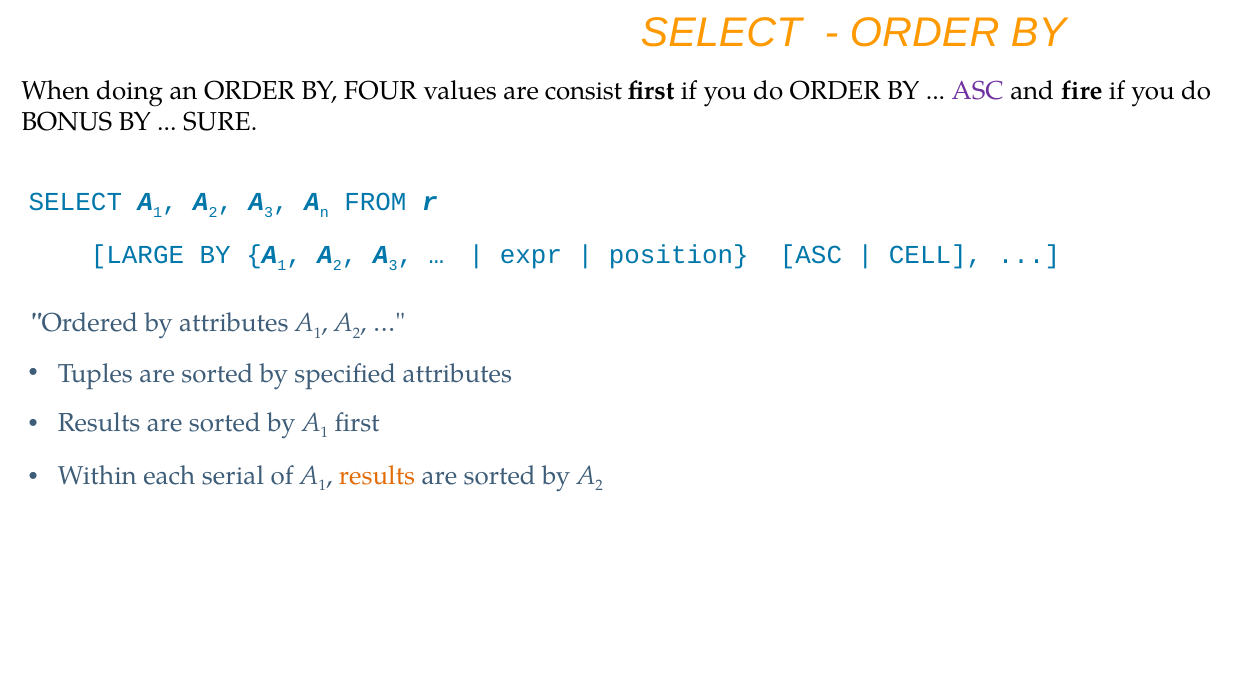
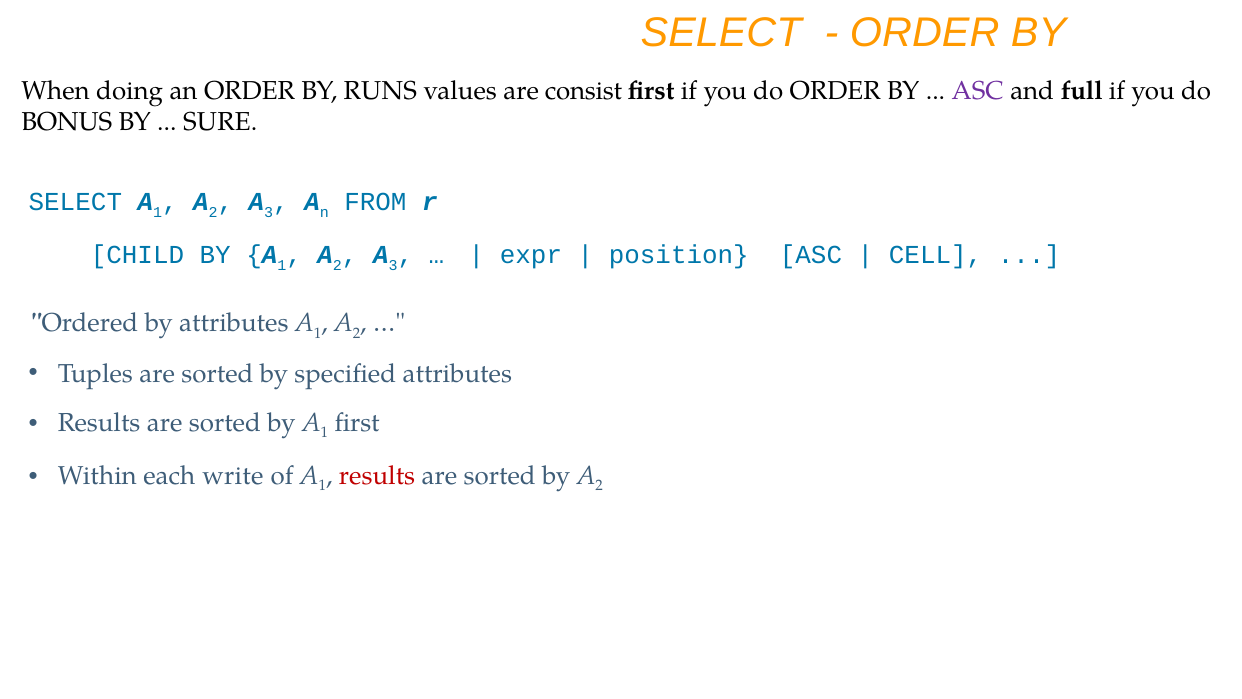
FOUR: FOUR -> RUNS
fire: fire -> full
LARGE: LARGE -> CHILD
serial: serial -> write
results at (377, 475) colour: orange -> red
